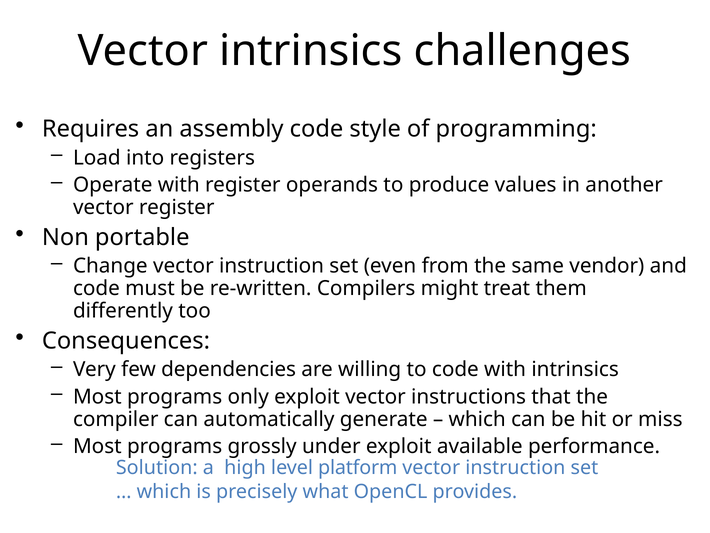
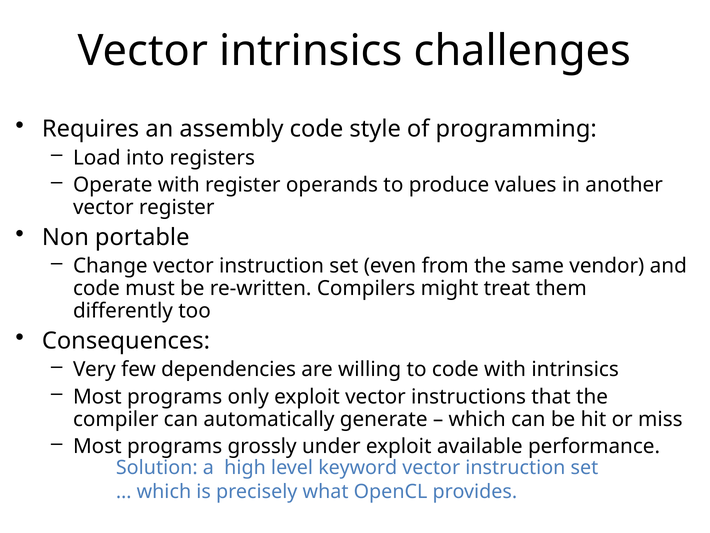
platform: platform -> keyword
